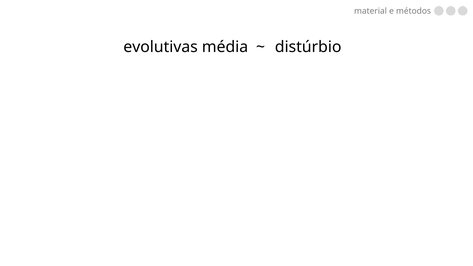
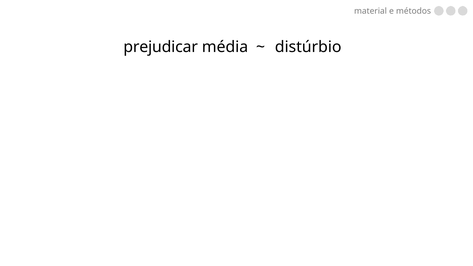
evolutivas: evolutivas -> prejudicar
